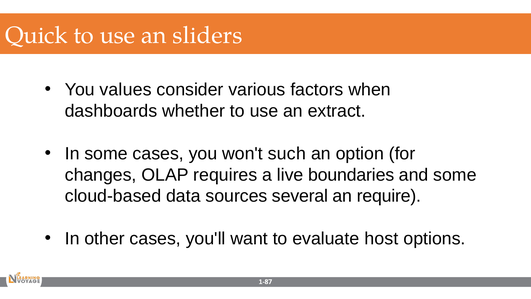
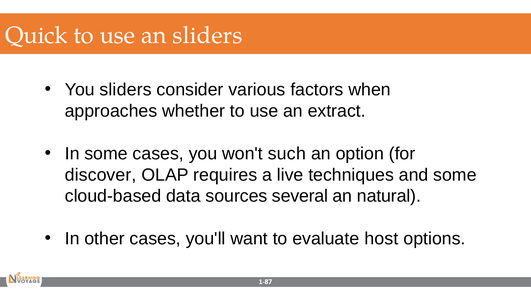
You values: values -> sliders
dashboards: dashboards -> approaches
changes: changes -> discover
boundaries: boundaries -> techniques
require: require -> natural
